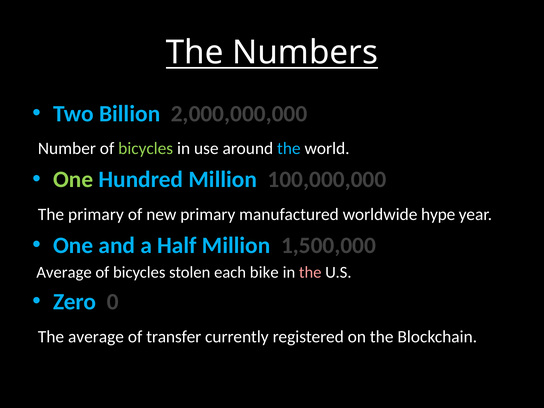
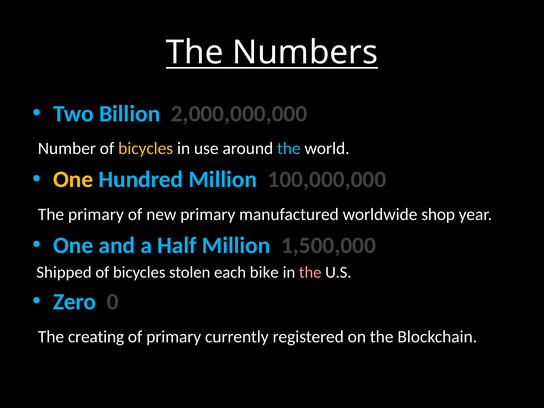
bicycles at (146, 149) colour: light green -> yellow
One at (73, 180) colour: light green -> yellow
hype: hype -> shop
Average at (64, 272): Average -> Shipped
The average: average -> creating
of transfer: transfer -> primary
